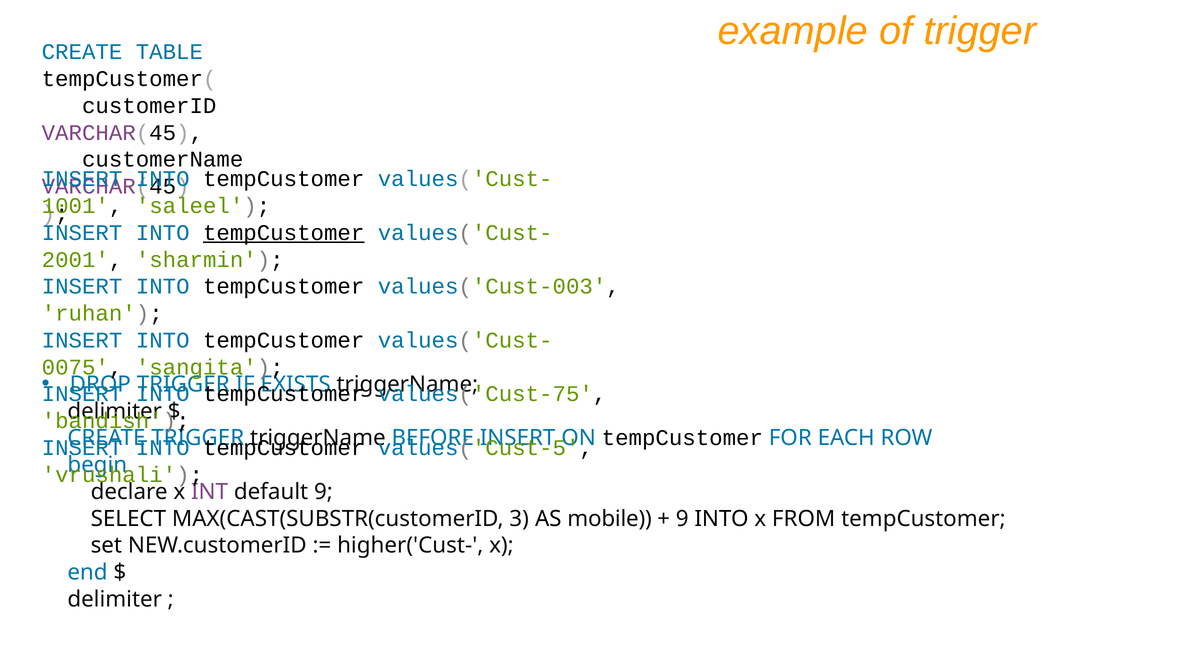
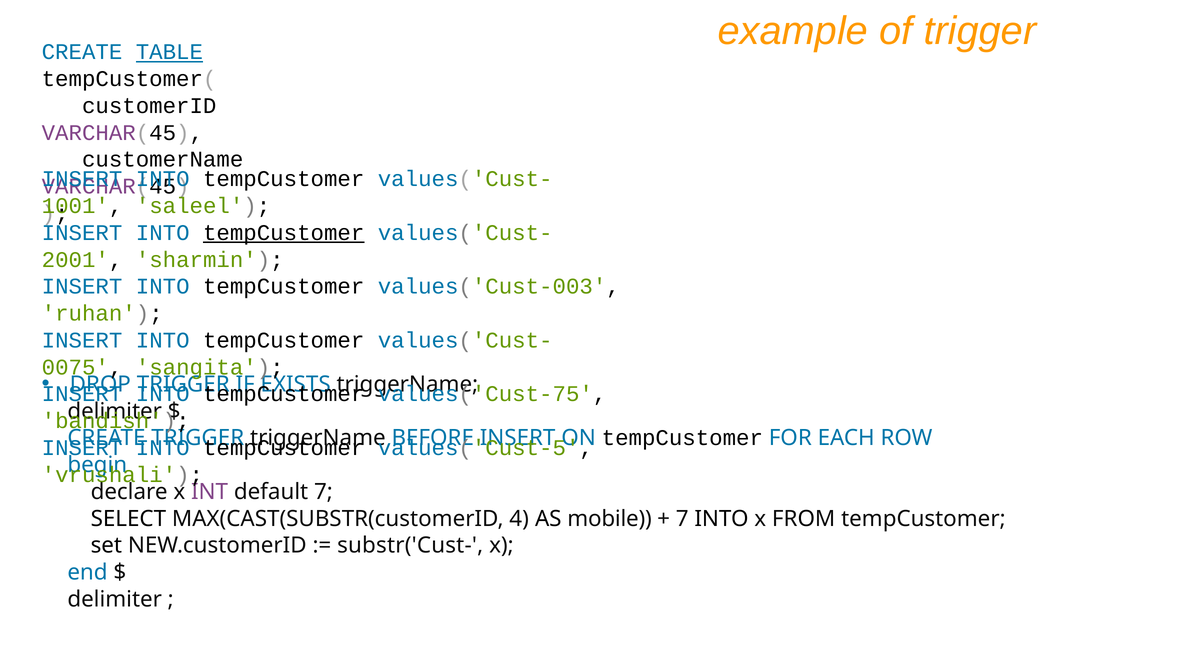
TABLE underline: none -> present
default 9: 9 -> 7
3: 3 -> 4
9 at (682, 519): 9 -> 7
higher('Cust-: higher('Cust- -> substr('Cust-
